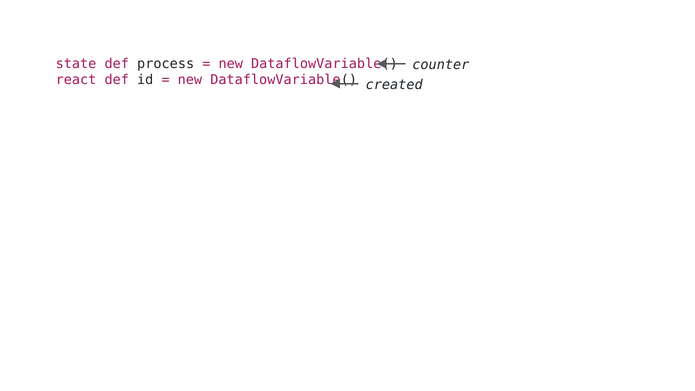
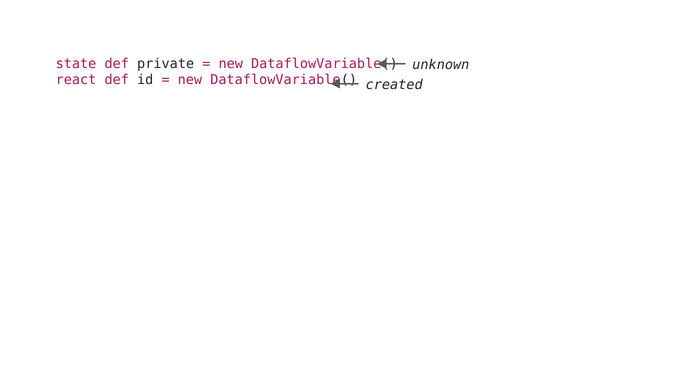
process: process -> private
counter: counter -> unknown
